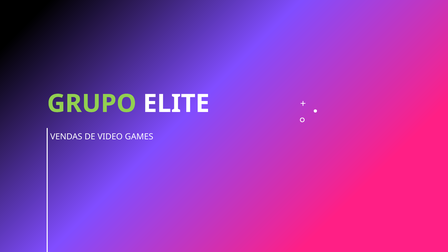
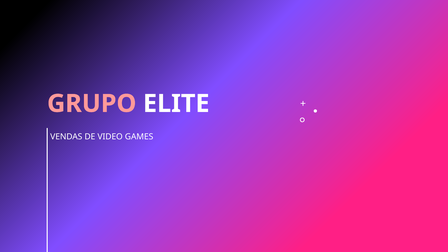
GRUPO colour: light green -> pink
